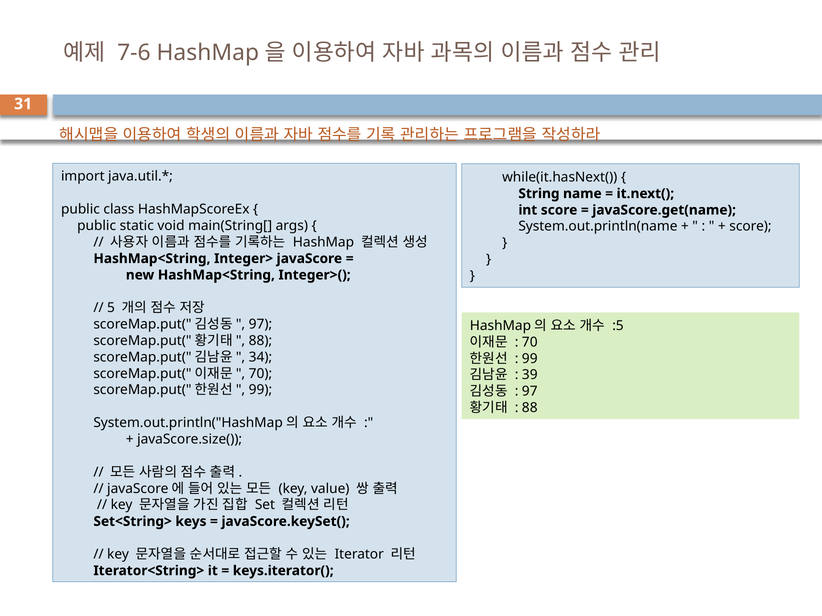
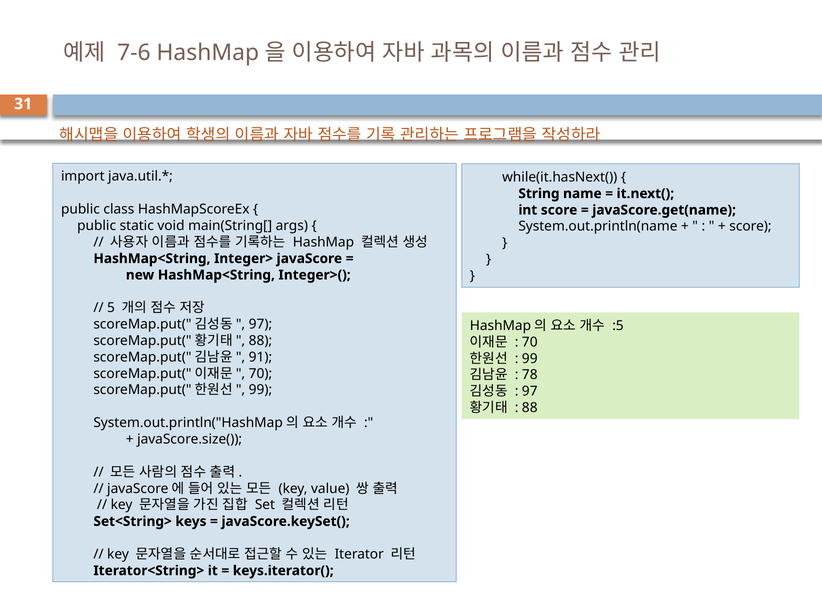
34: 34 -> 91
39: 39 -> 78
